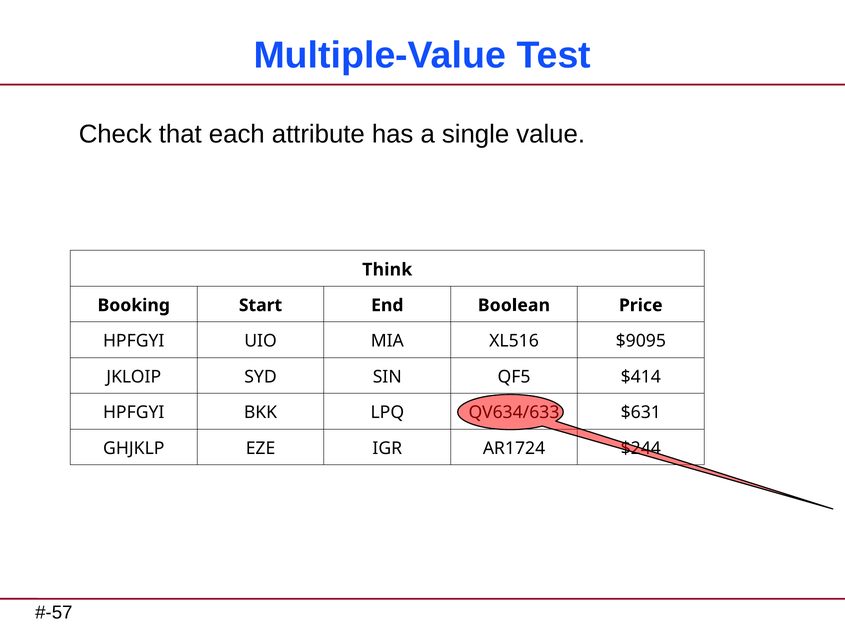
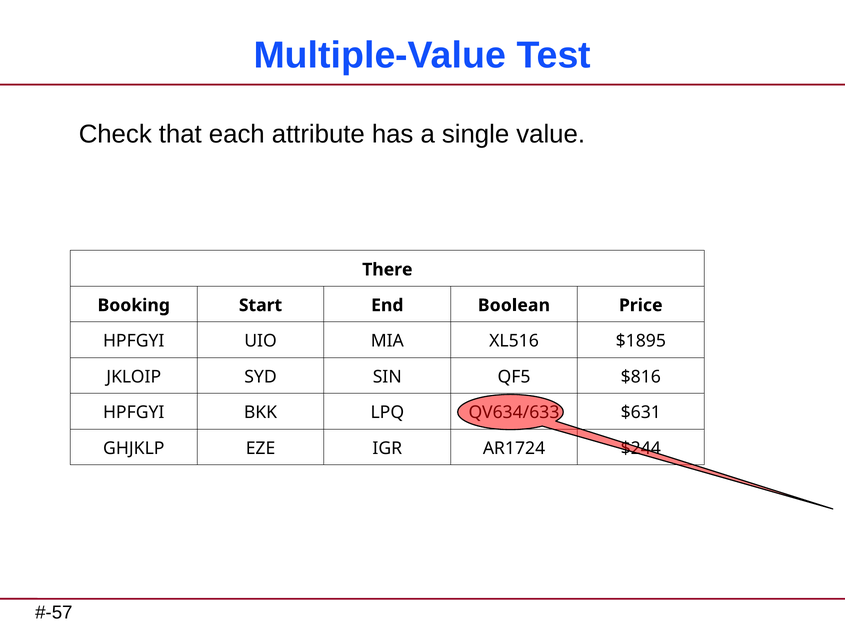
Think: Think -> There
$9095: $9095 -> $1895
$414: $414 -> $816
